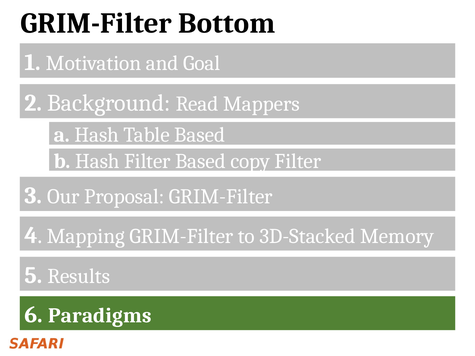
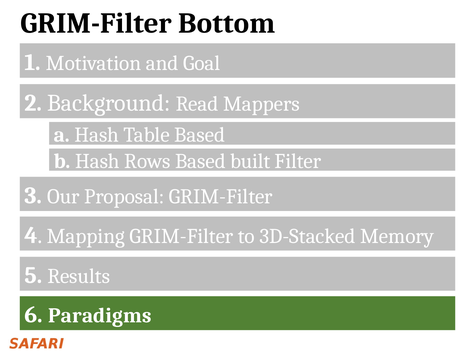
Hash Filter: Filter -> Rows
copy: copy -> built
